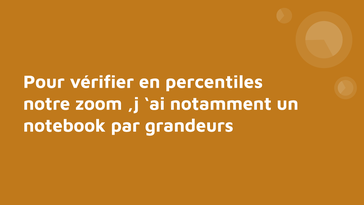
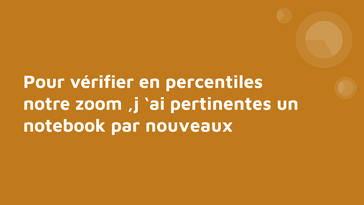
notamment: notamment -> pertinentes
grandeurs: grandeurs -> nouveaux
